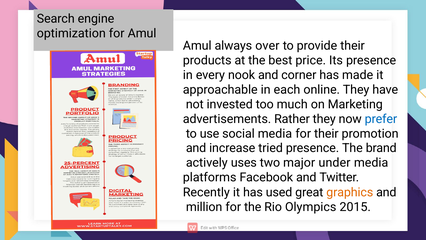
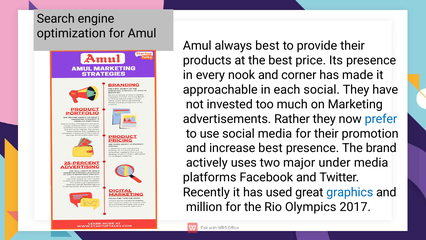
always over: over -> best
each online: online -> social
increase tried: tried -> best
graphics colour: orange -> blue
2015: 2015 -> 2017
